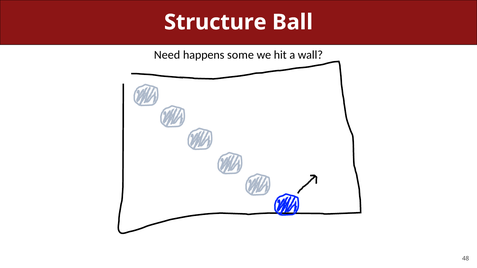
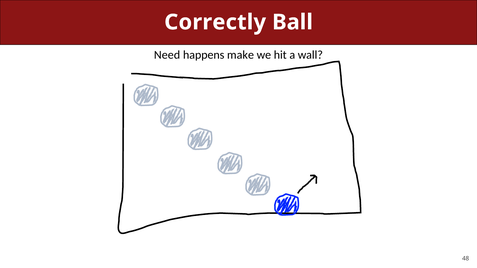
Structure: Structure -> Correctly
some: some -> make
